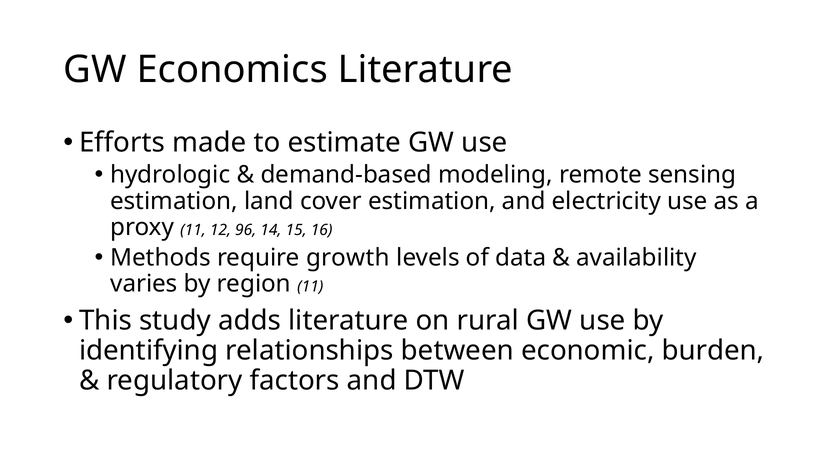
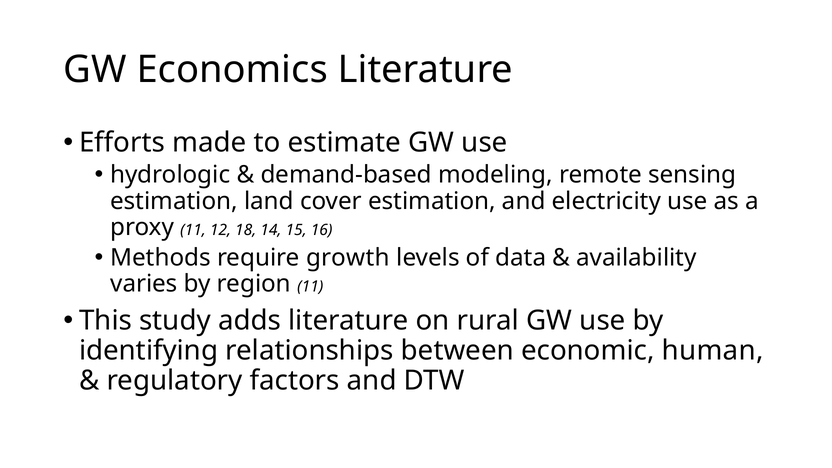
96: 96 -> 18
burden: burden -> human
